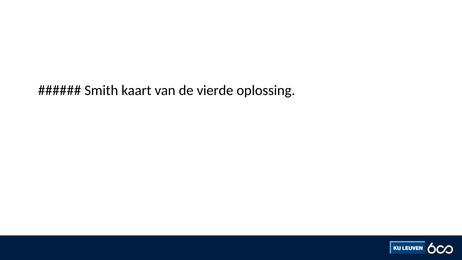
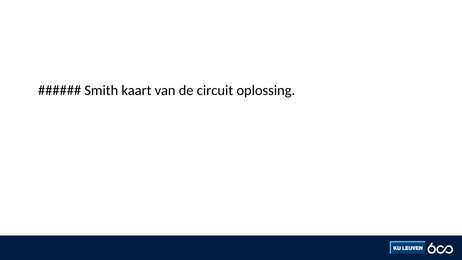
vierde: vierde -> circuit
